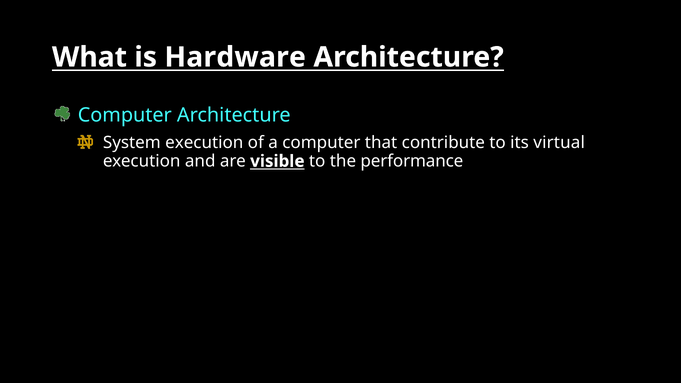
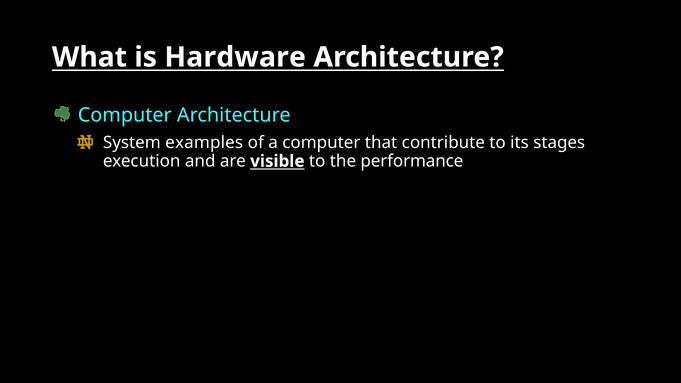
System execution: execution -> examples
virtual: virtual -> stages
